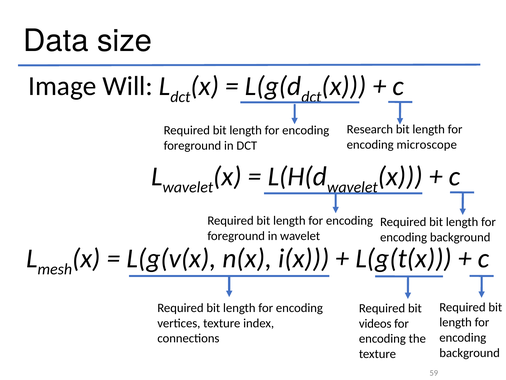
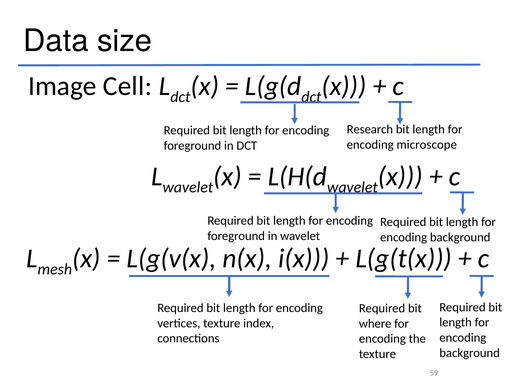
Will: Will -> Cell
videos: videos -> where
